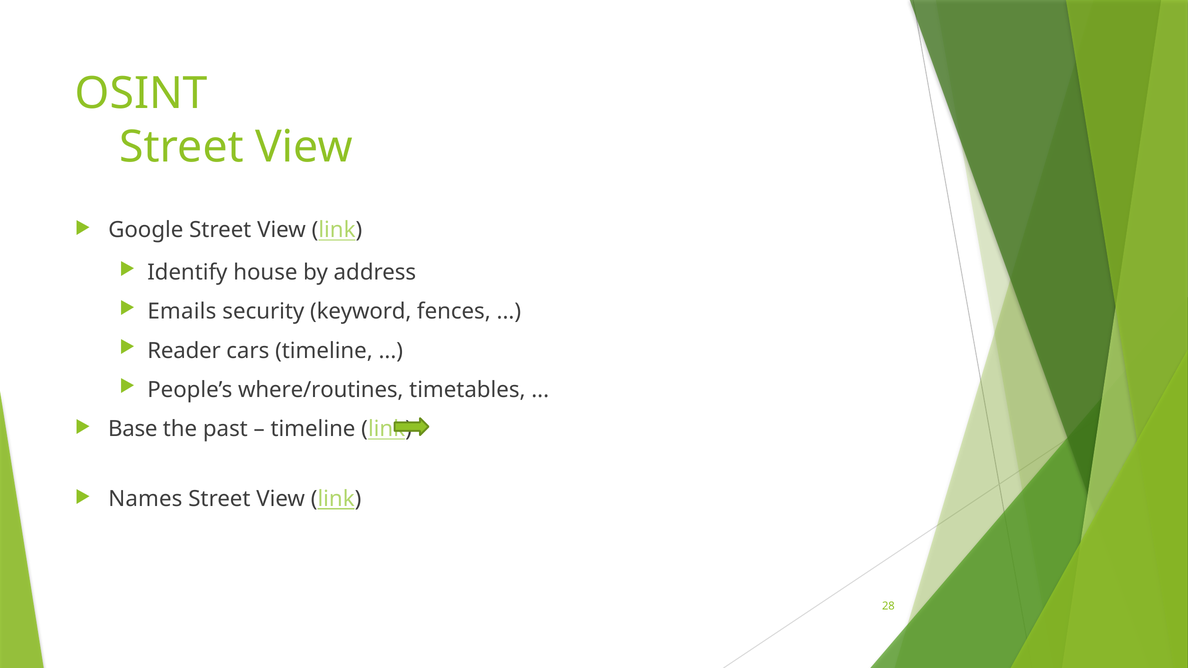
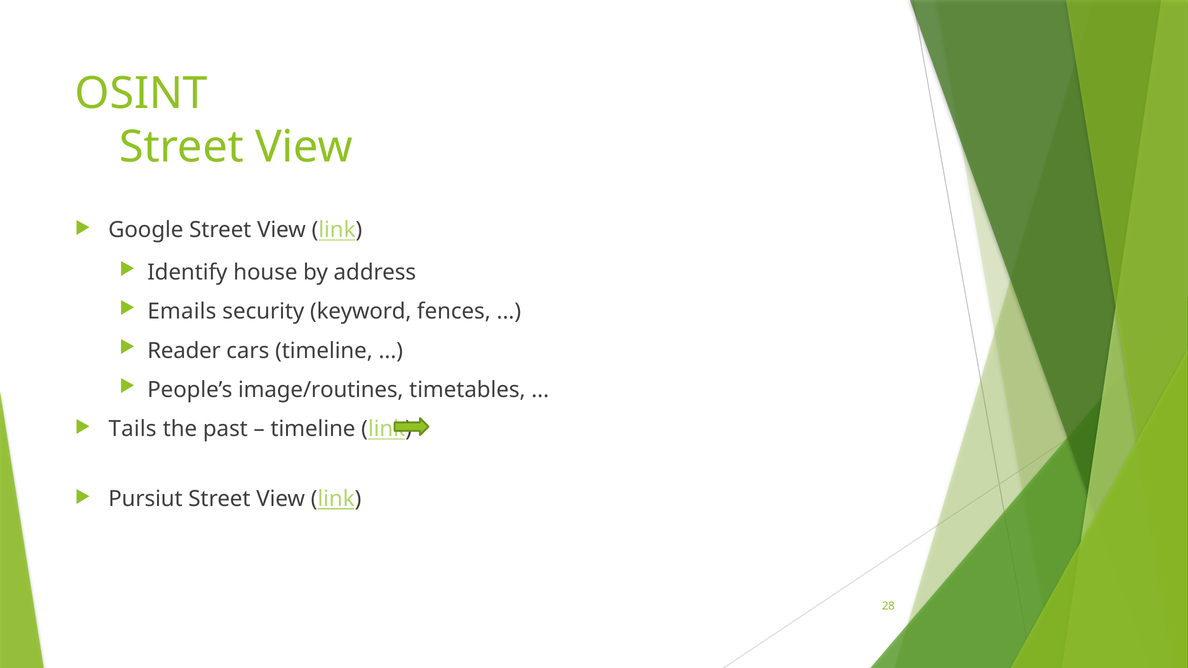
where/routines: where/routines -> image/routines
Base: Base -> Tails
Names: Names -> Pursiut
